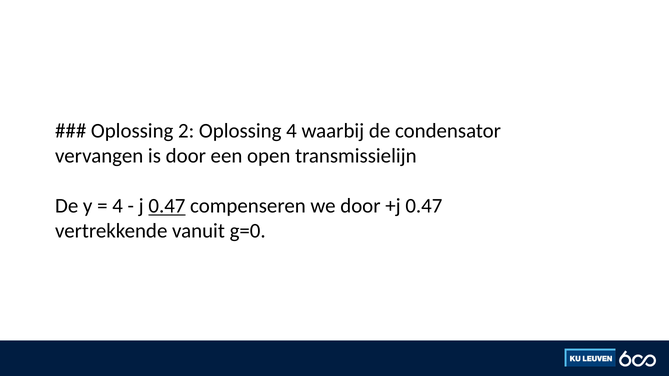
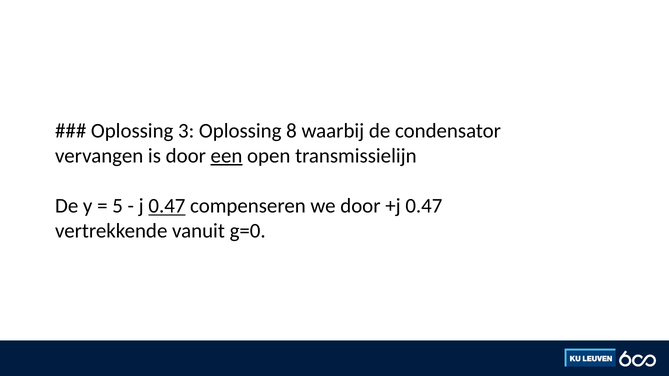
2: 2 -> 3
Oplossing 4: 4 -> 8
een underline: none -> present
4 at (118, 206): 4 -> 5
